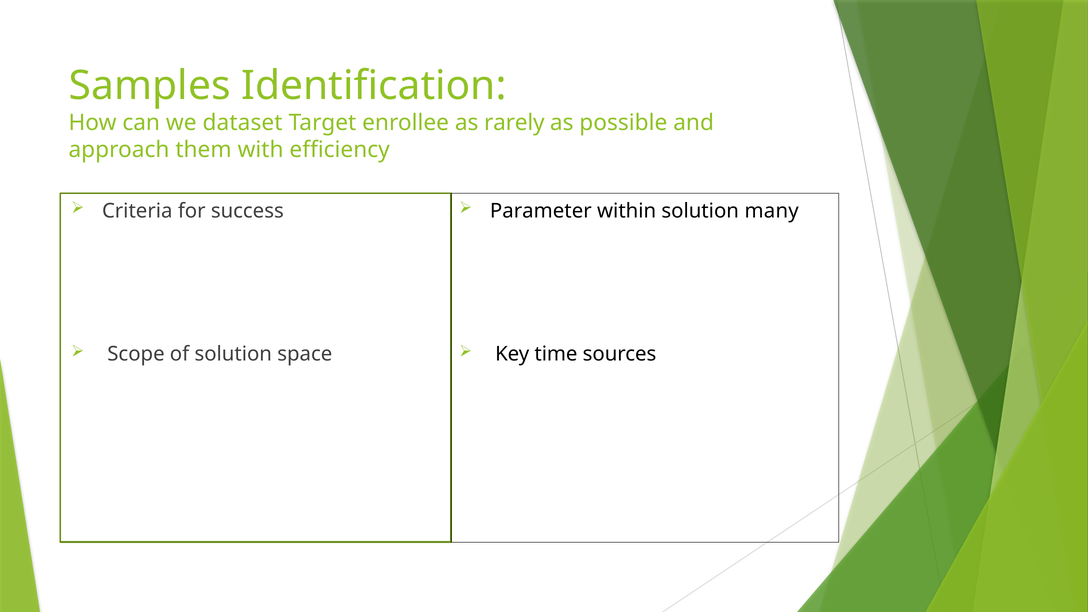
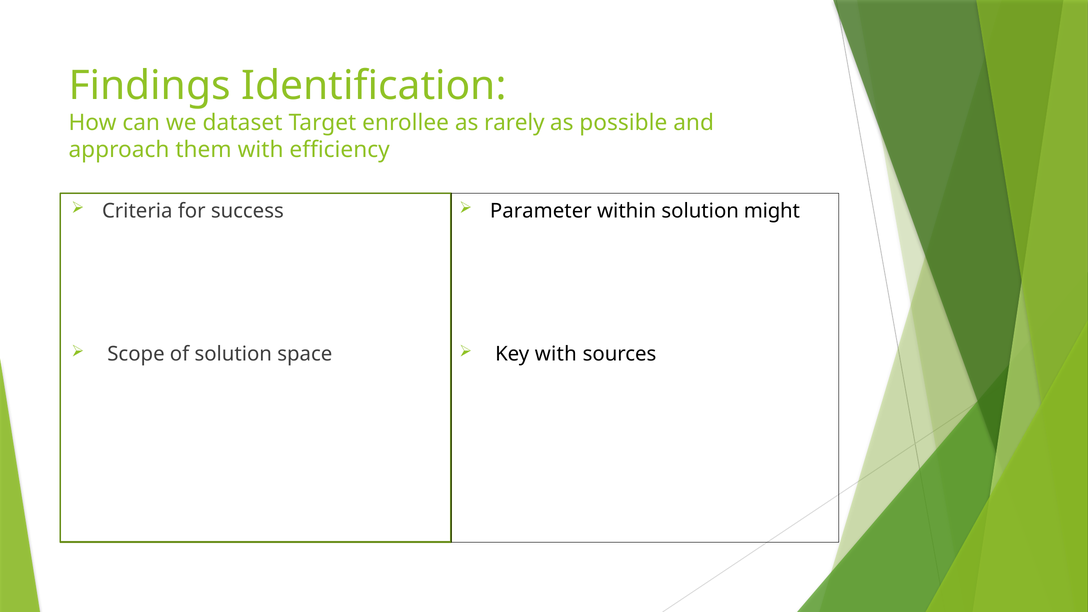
Samples: Samples -> Findings
many: many -> might
Key time: time -> with
